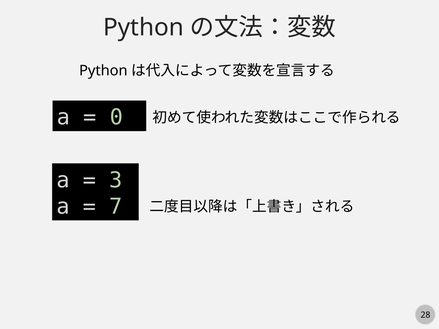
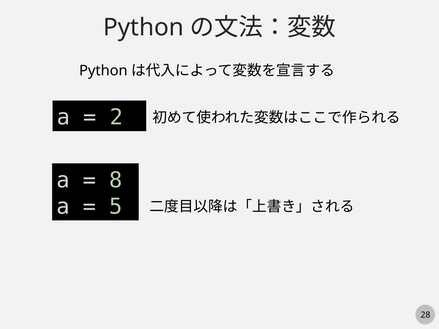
0: 0 -> 2
3: 3 -> 8
7: 7 -> 5
